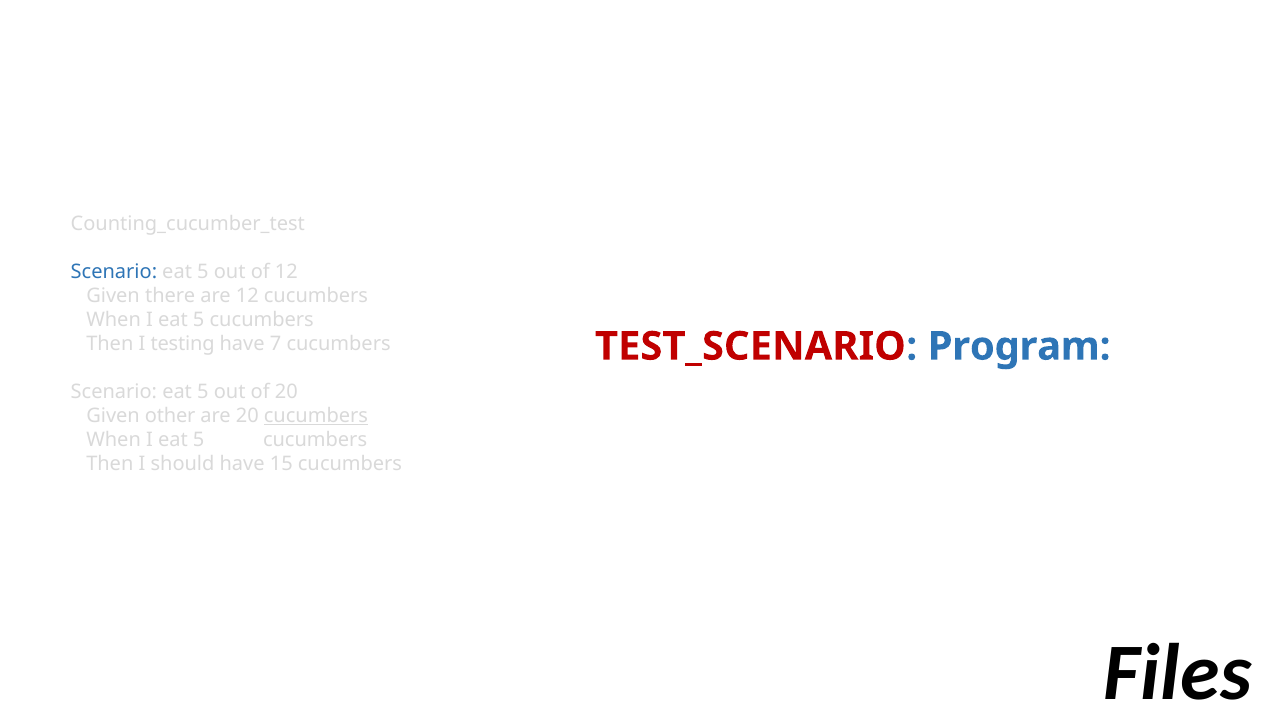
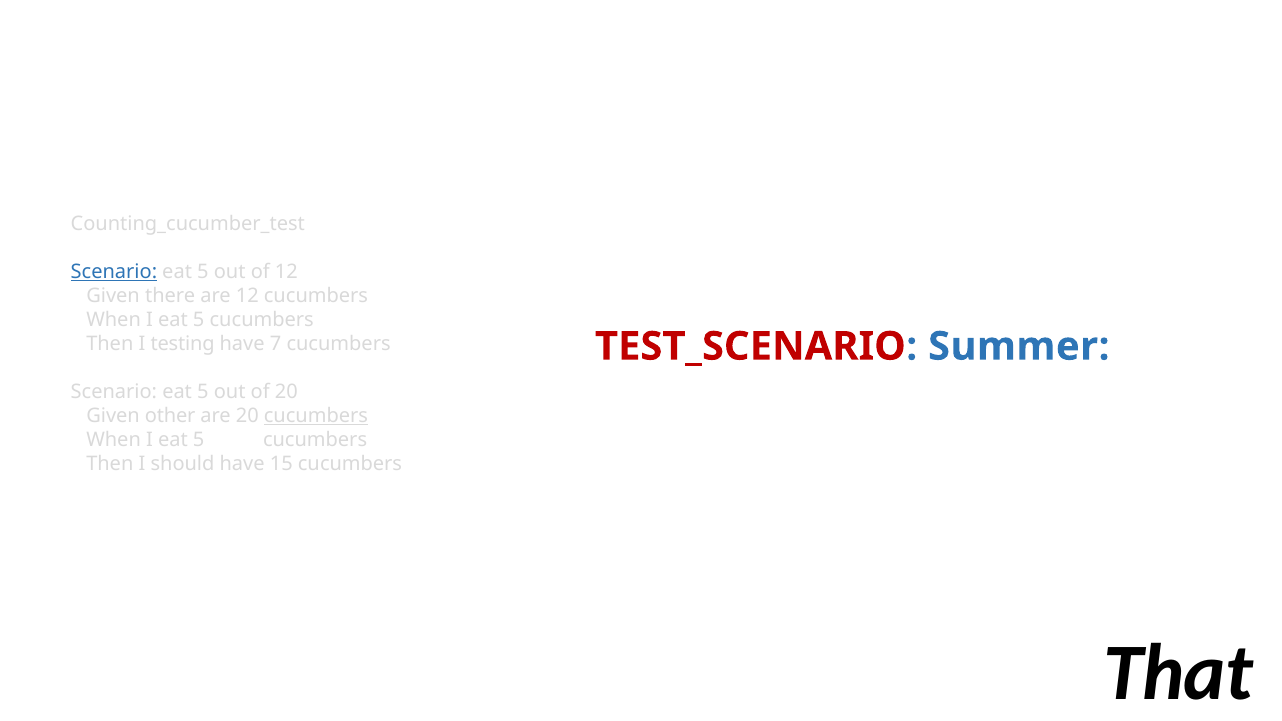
Scenario at (114, 272) underline: none -> present
Program: Program -> Summer
Files: Files -> That
